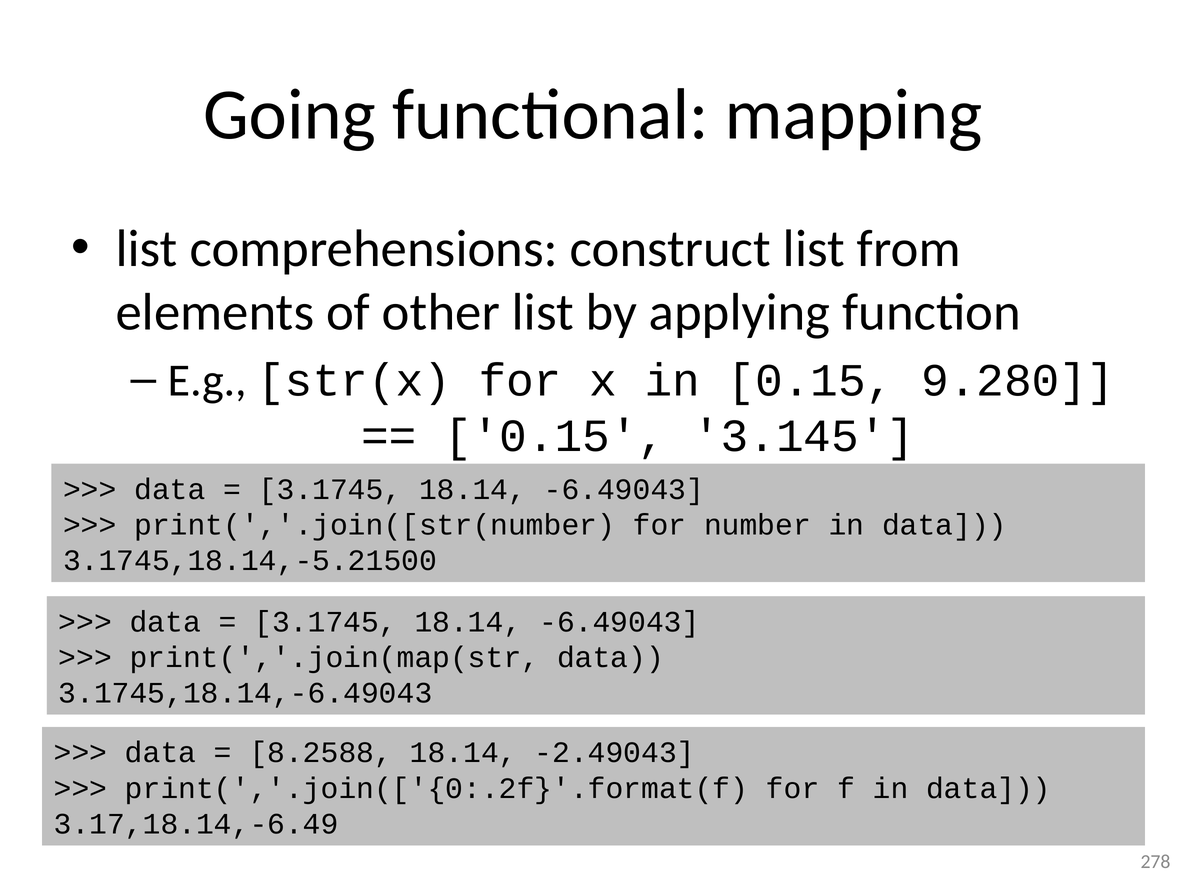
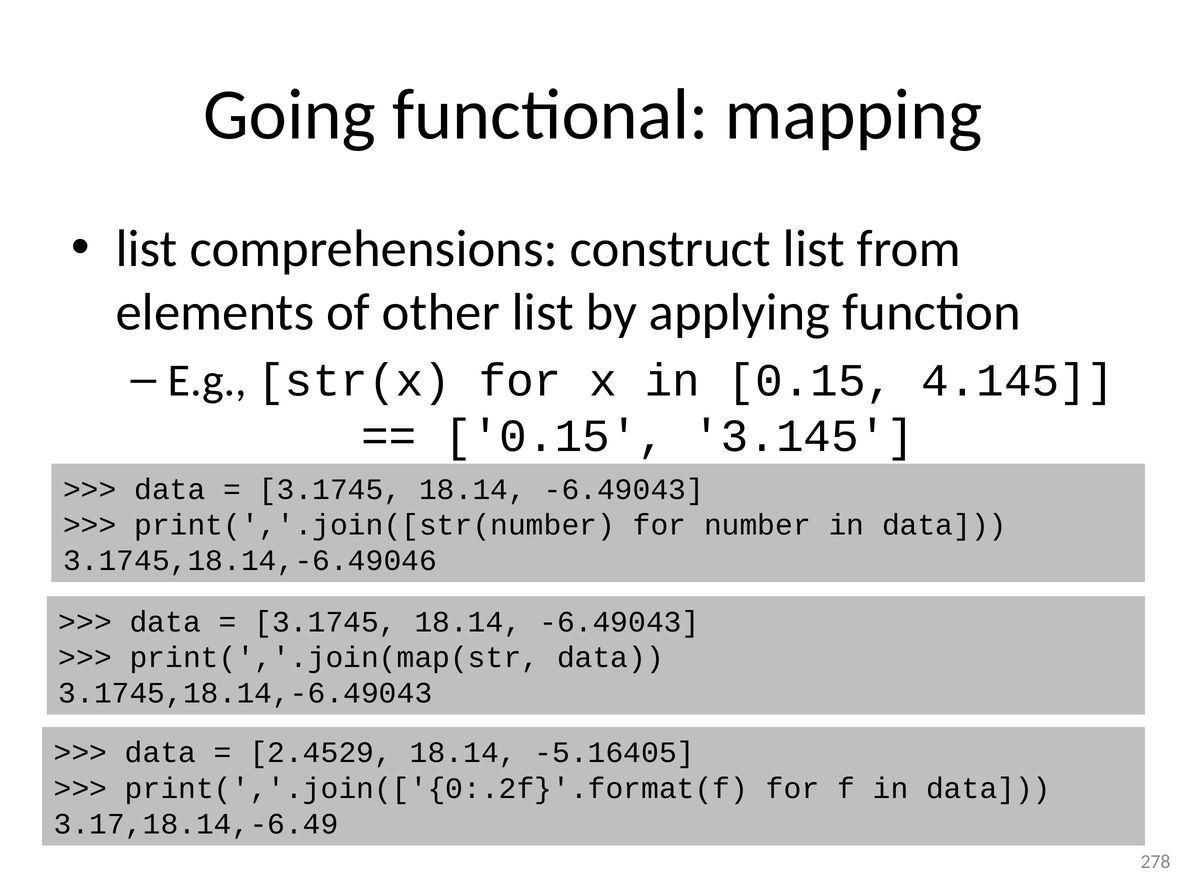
9.280: 9.280 -> 4.145
3.1745,18.14,-5.21500: 3.1745,18.14,-5.21500 -> 3.1745,18.14,-6.49046
8.2588: 8.2588 -> 2.4529
-2.49043: -2.49043 -> -5.16405
